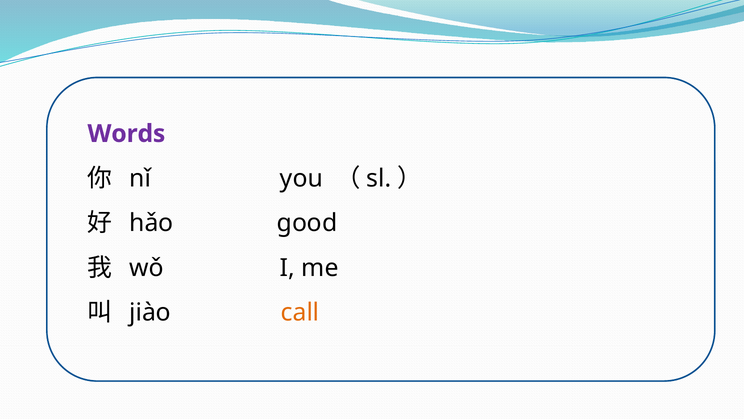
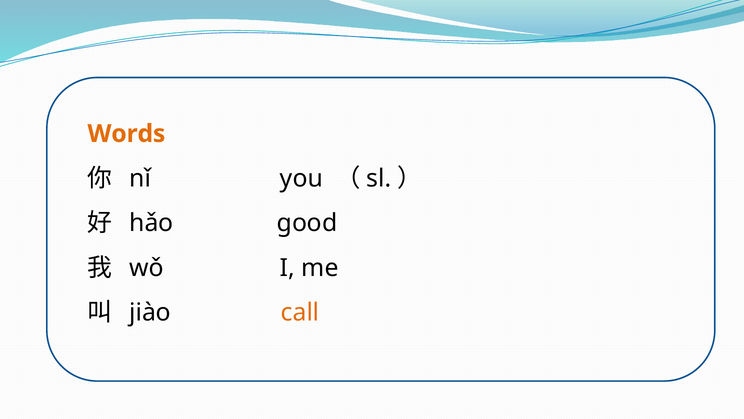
Words colour: purple -> orange
